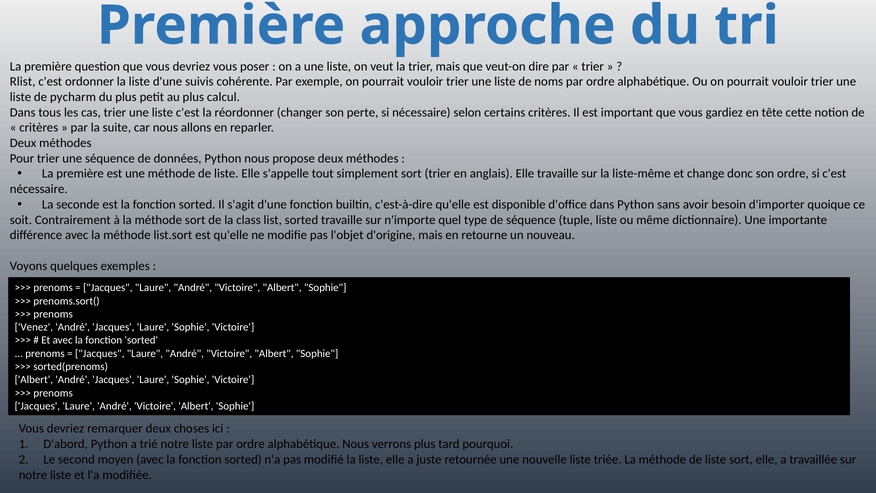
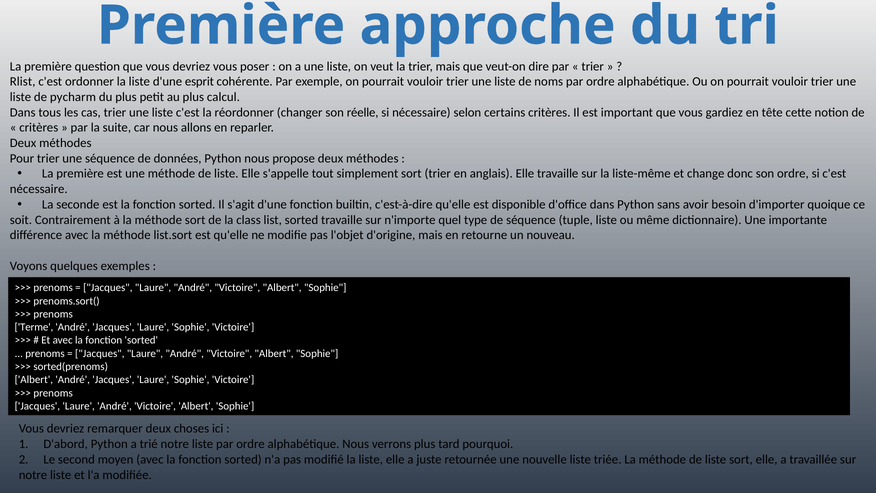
suivis: suivis -> esprit
perte: perte -> réelle
Venez: Venez -> Terme
